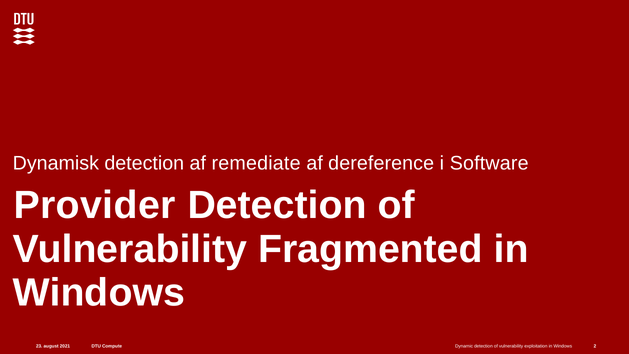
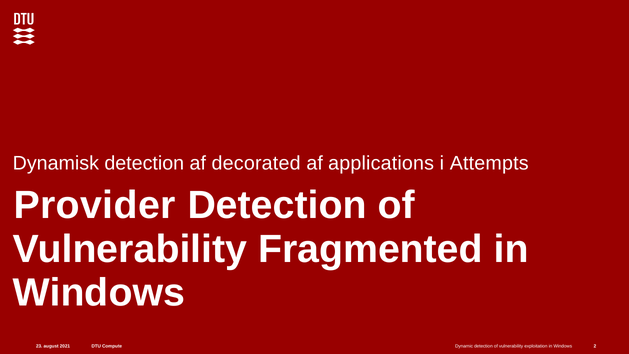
remediate: remediate -> decorated
dereference: dereference -> applications
Software: Software -> Attempts
